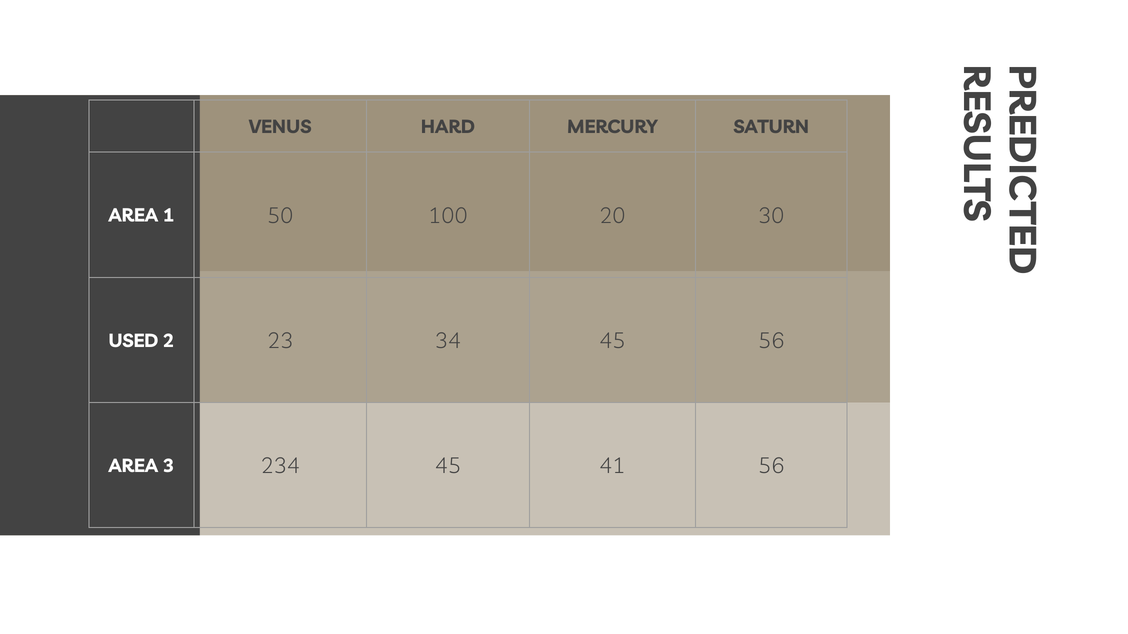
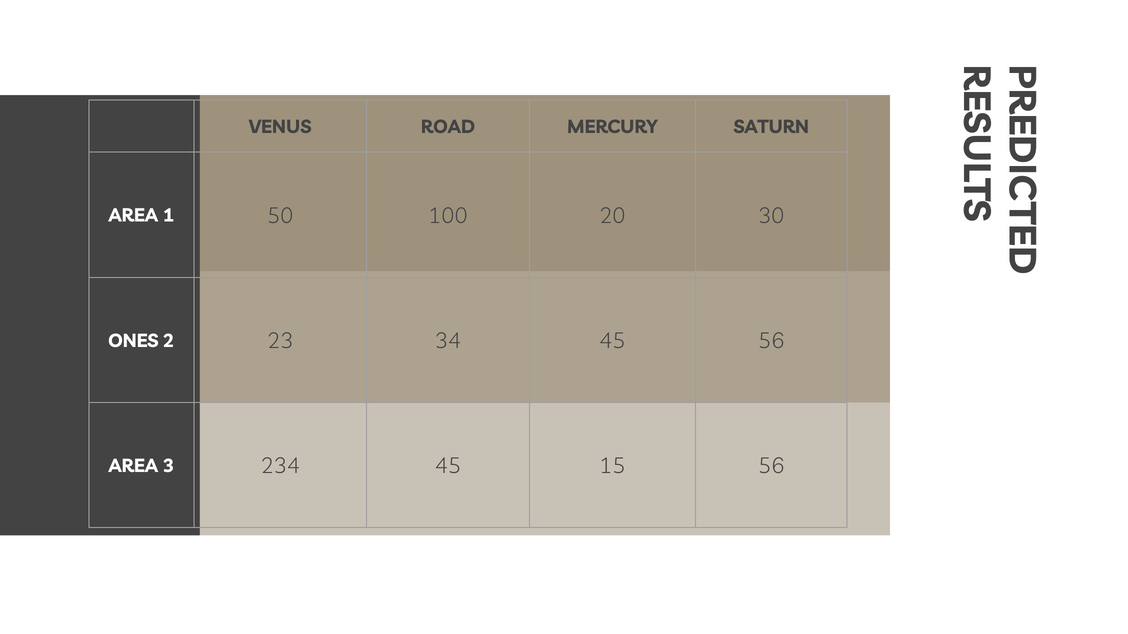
HARD: HARD -> ROAD
USED: USED -> ONES
41: 41 -> 15
